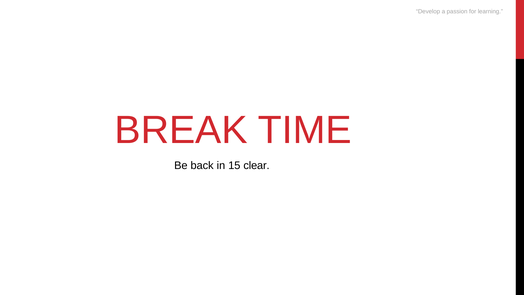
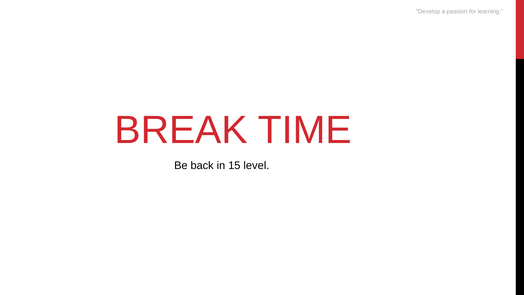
clear: clear -> level
